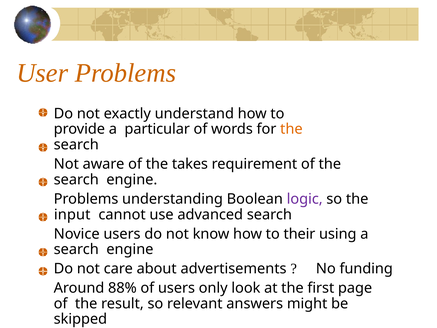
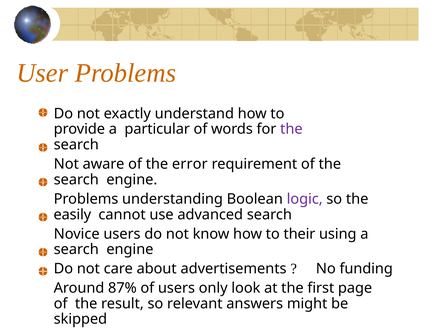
the at (291, 129) colour: orange -> purple
takes: takes -> error
input: input -> easily
88%: 88% -> 87%
